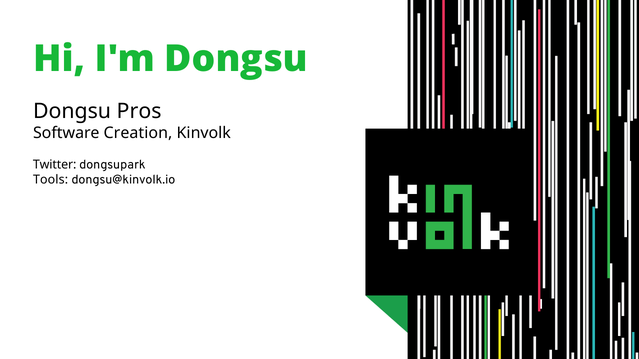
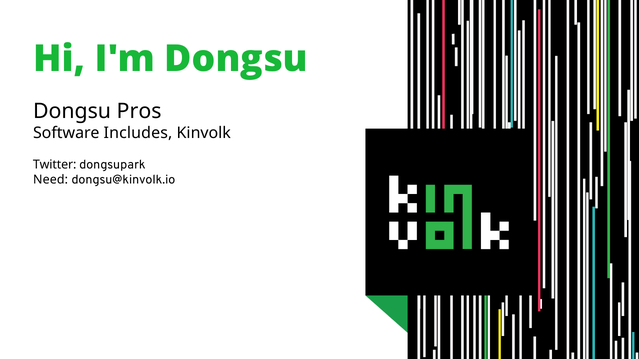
Creation: Creation -> Includes
Tools: Tools -> Need
